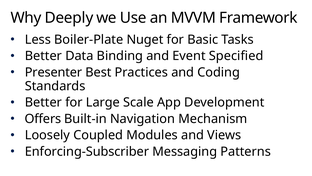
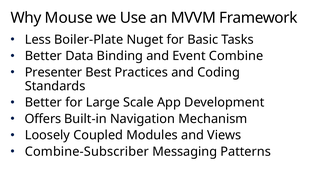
Deeply: Deeply -> Mouse
Specified: Specified -> Combine
Enforcing-Subscriber: Enforcing-Subscriber -> Combine-Subscriber
